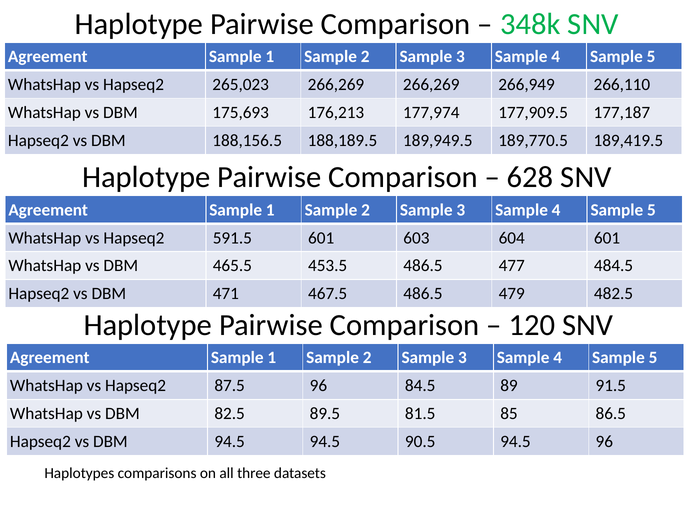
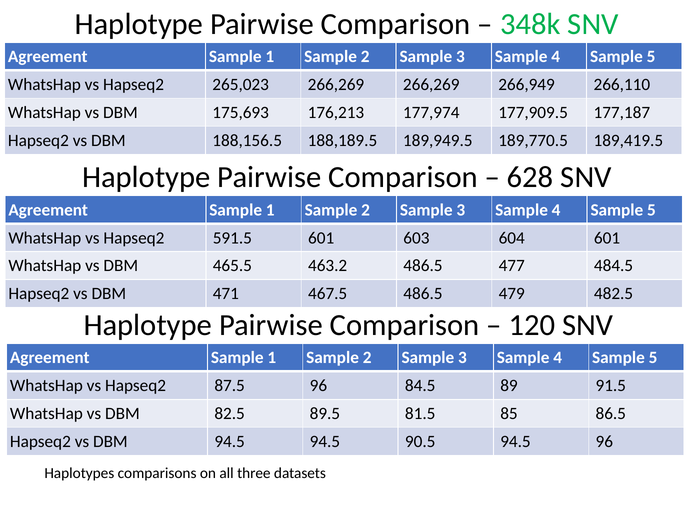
453.5: 453.5 -> 463.2
